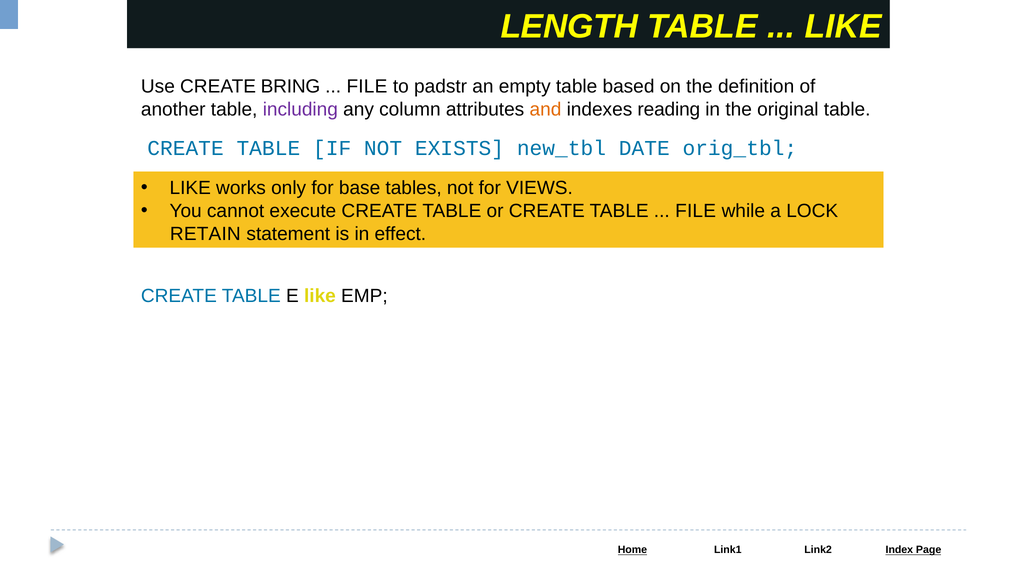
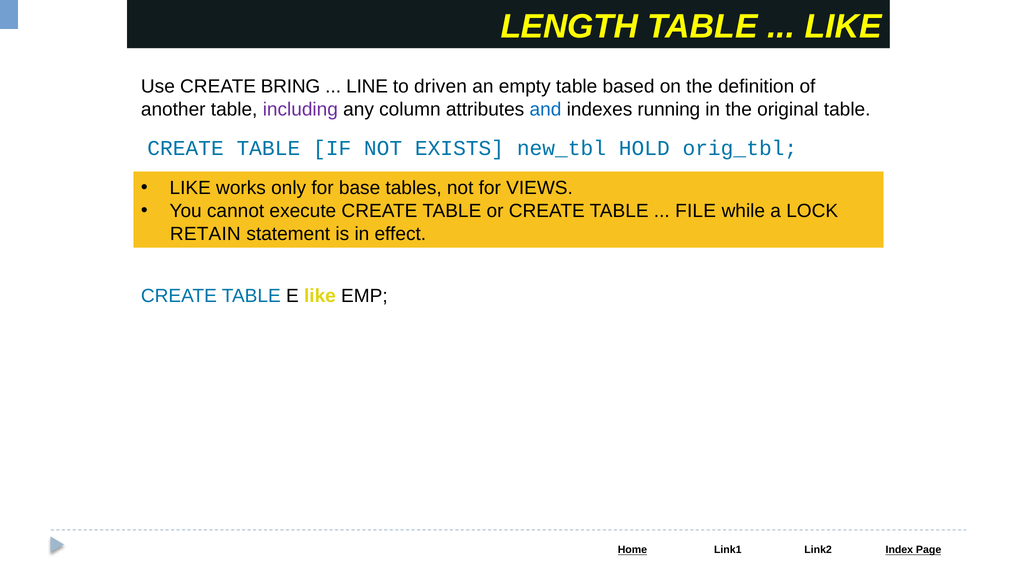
FILE at (367, 86): FILE -> LINE
padstr: padstr -> driven
and colour: orange -> blue
reading: reading -> running
DATE: DATE -> HOLD
